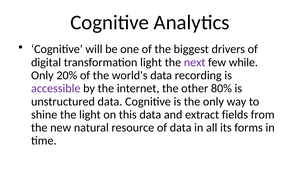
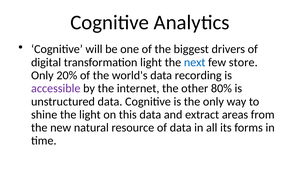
next colour: purple -> blue
while: while -> store
fields: fields -> areas
